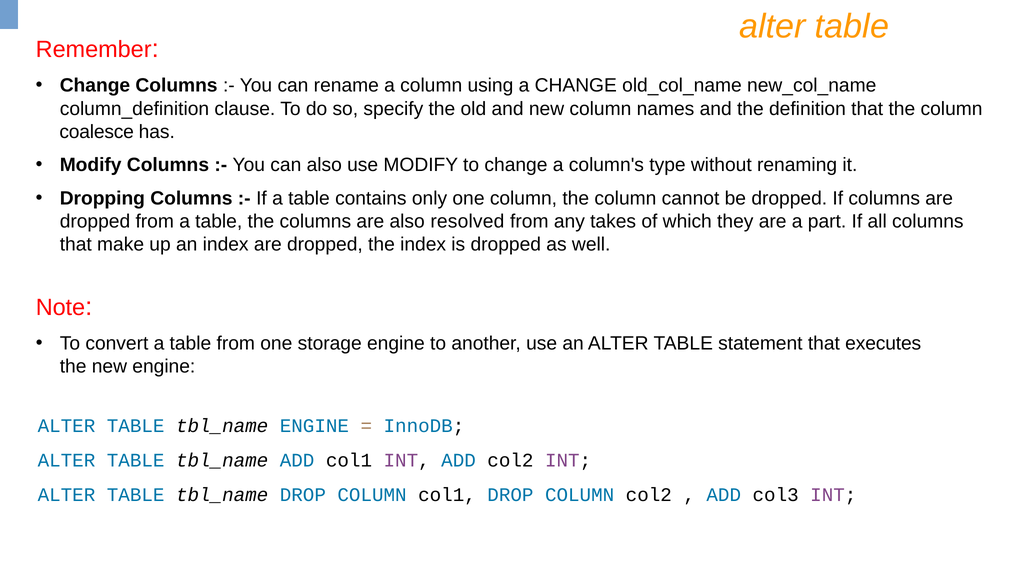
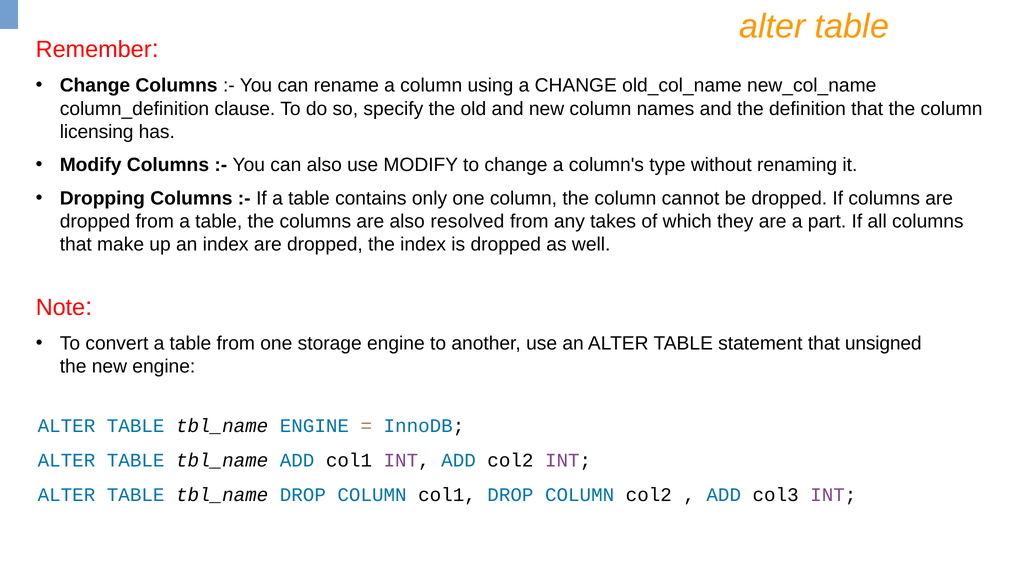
coalesce: coalesce -> licensing
executes: executes -> unsigned
